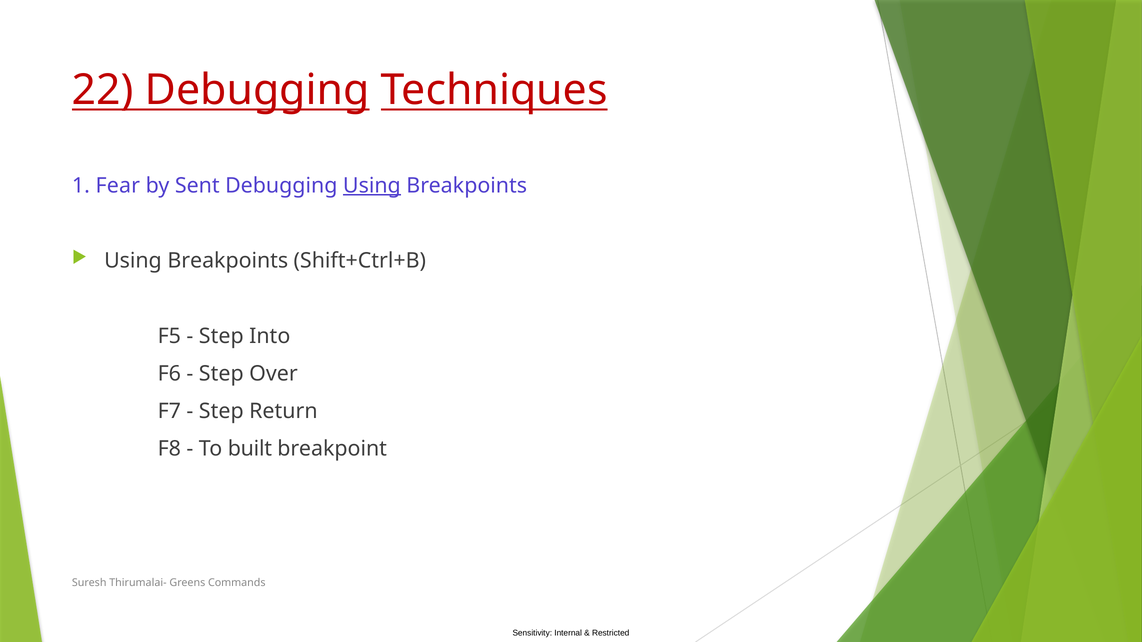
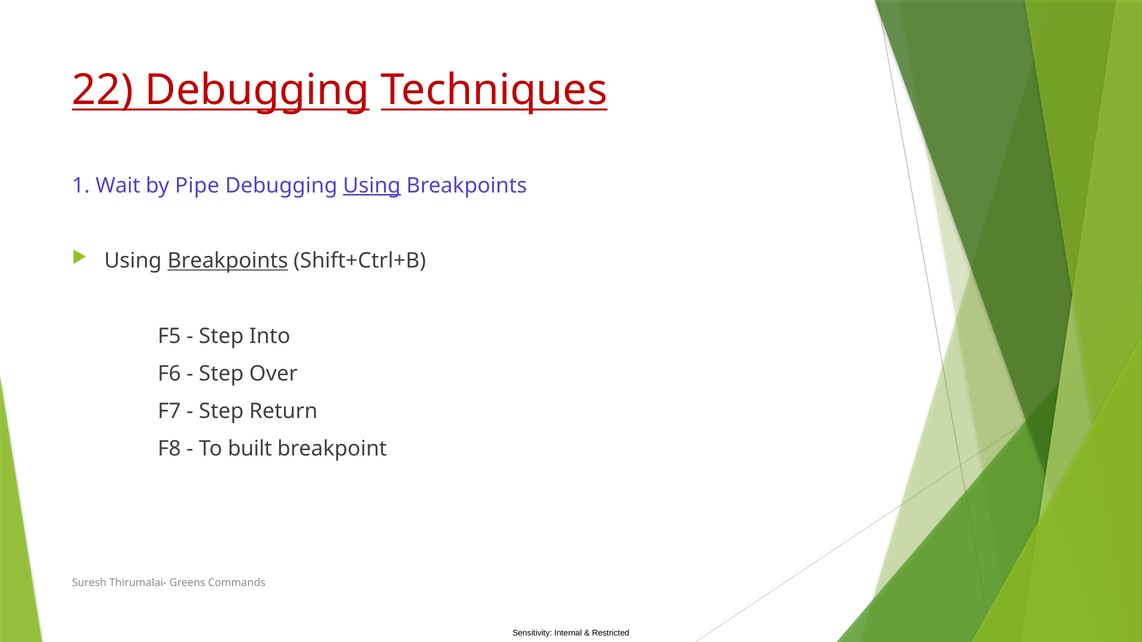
Fear: Fear -> Wait
Sent: Sent -> Pipe
Breakpoints at (228, 261) underline: none -> present
